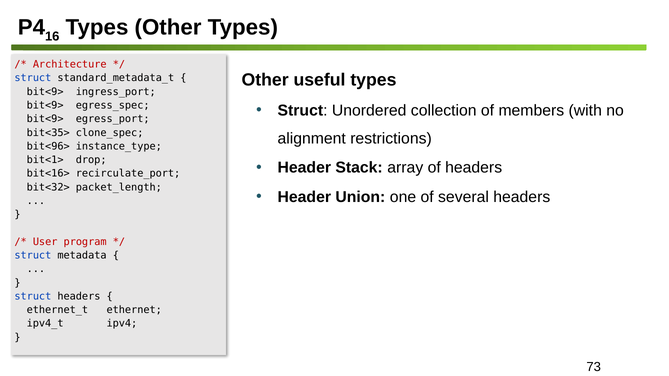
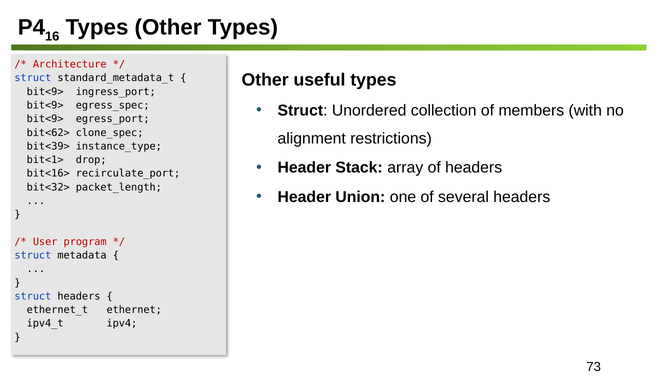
bit<35>: bit<35> -> bit<62>
bit<96>: bit<96> -> bit<39>
